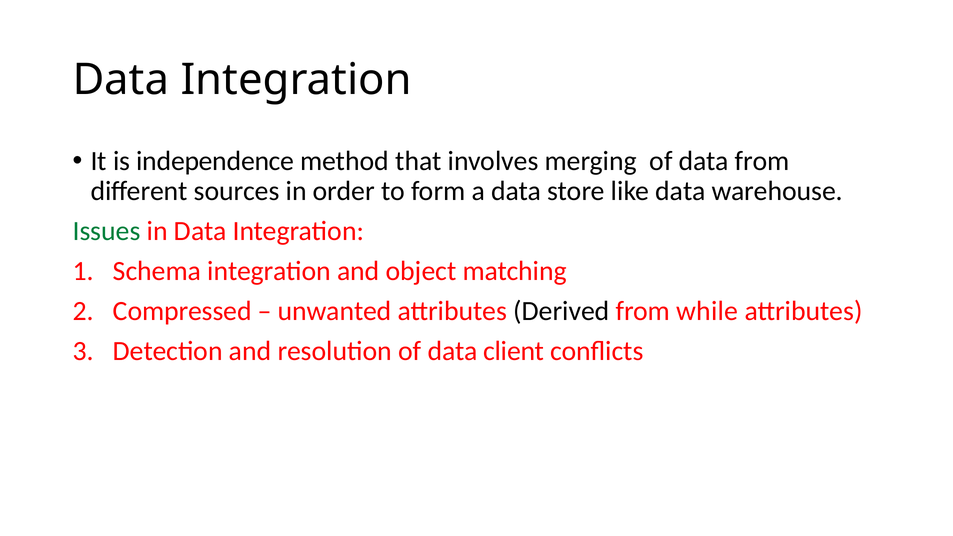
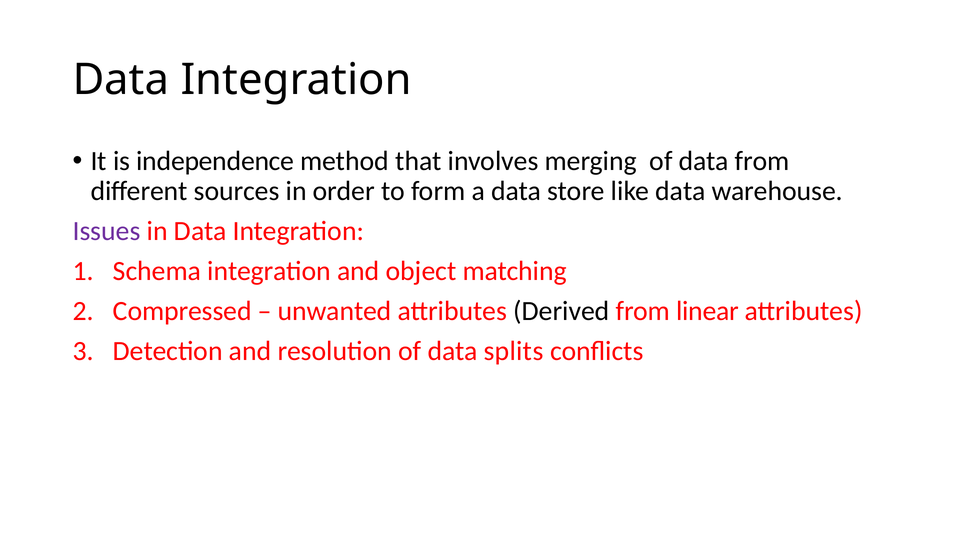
Issues colour: green -> purple
while: while -> linear
client: client -> splits
